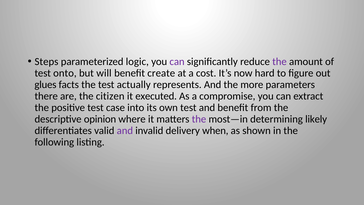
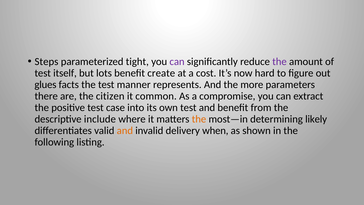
logic: logic -> tight
onto: onto -> itself
will: will -> lots
actually: actually -> manner
executed: executed -> common
opinion: opinion -> include
the at (199, 119) colour: purple -> orange
and at (125, 130) colour: purple -> orange
